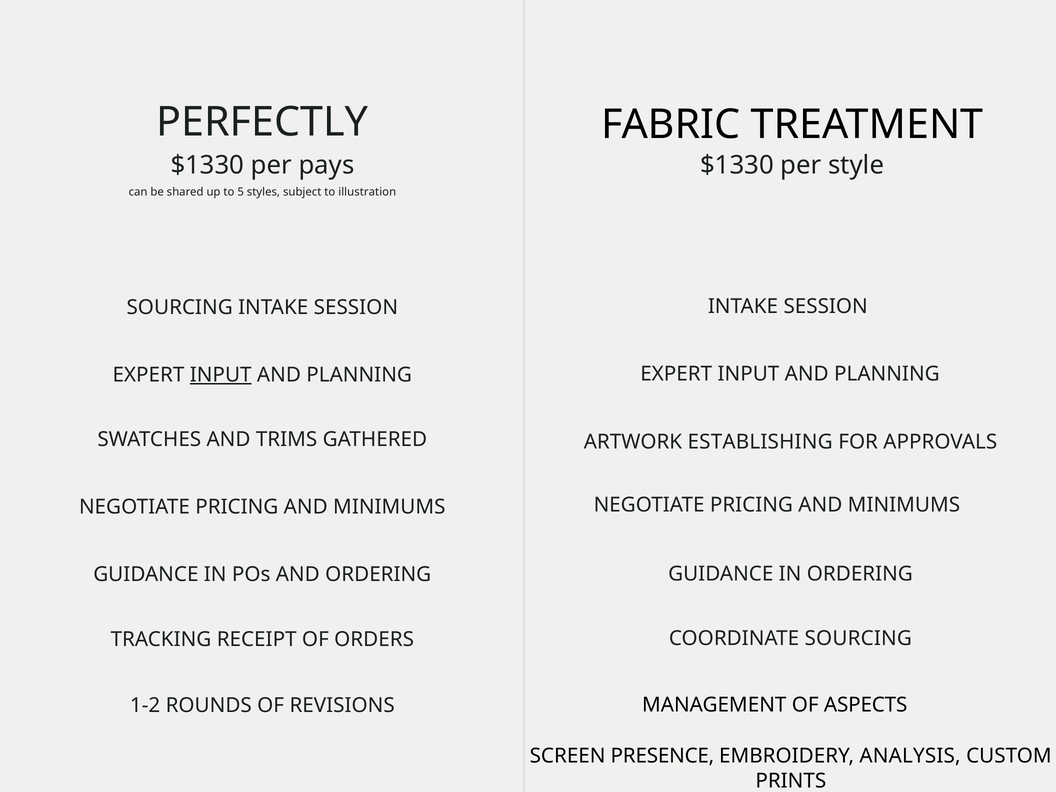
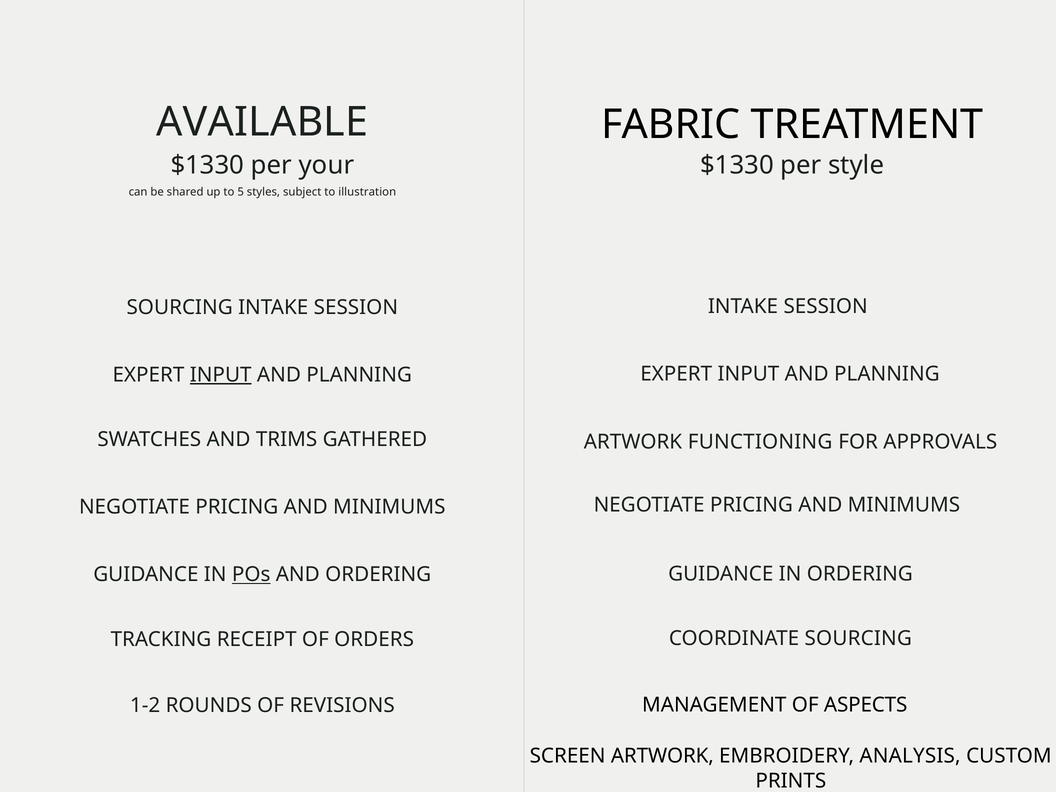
PERFECTLY: PERFECTLY -> AVAILABLE
pays: pays -> your
ESTABLISHING: ESTABLISHING -> FUNCTIONING
POs underline: none -> present
SCREEN PRESENCE: PRESENCE -> ARTWORK
